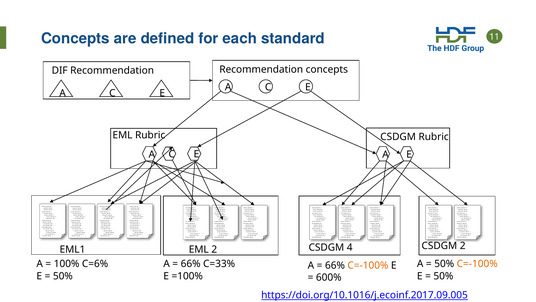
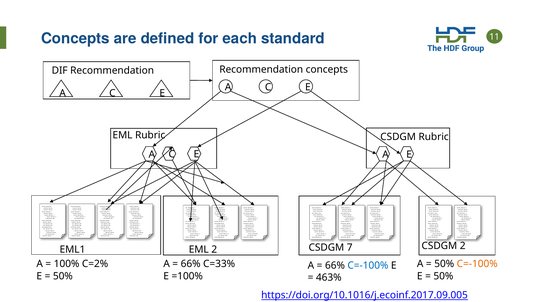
4: 4 -> 7
C=6%: C=6% -> C=2%
C=-100% at (368, 265) colour: orange -> blue
600%: 600% -> 463%
